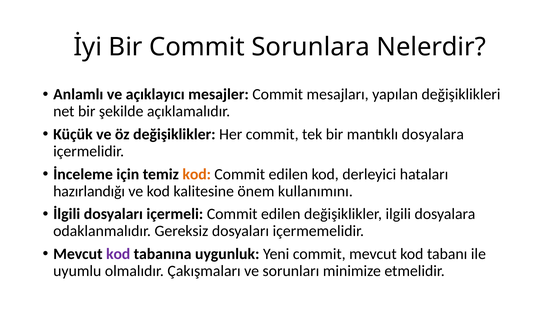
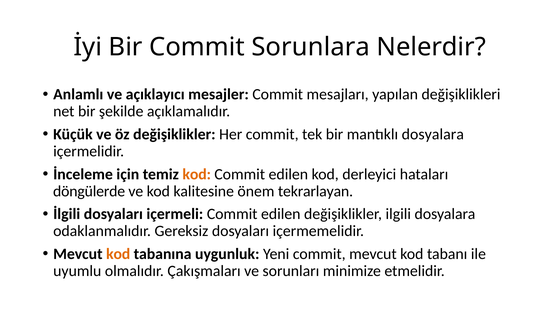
hazırlandığı: hazırlandığı -> döngülerde
kullanımını: kullanımını -> tekrarlayan
kod at (118, 254) colour: purple -> orange
